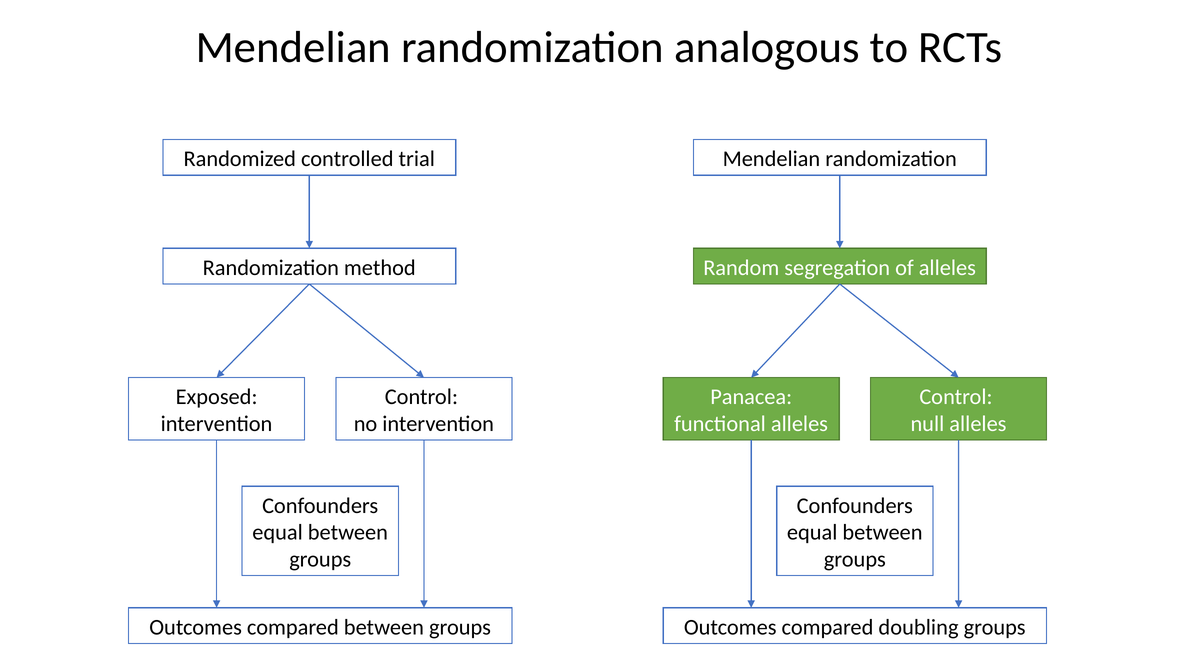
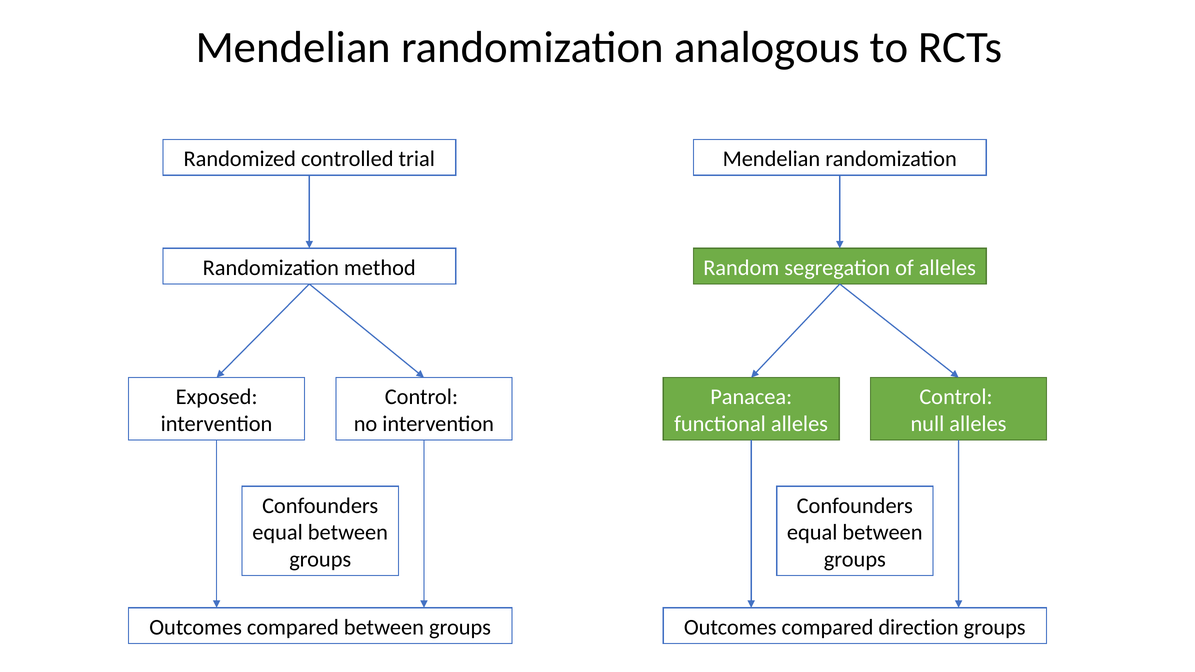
doubling: doubling -> direction
